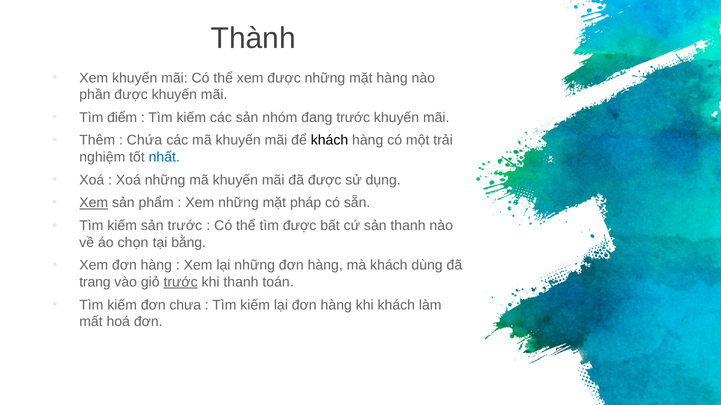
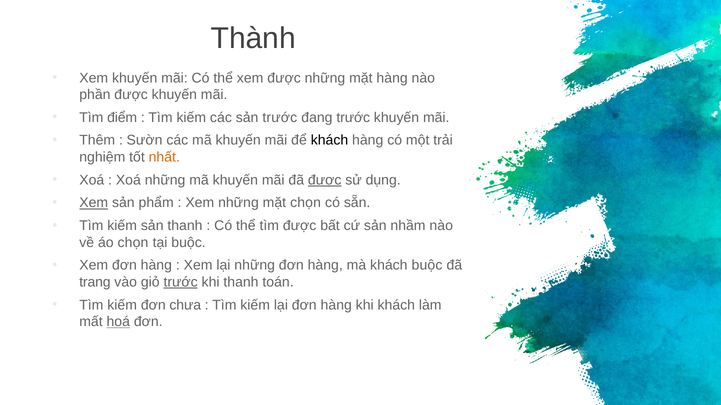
sản nhóm: nhóm -> trước
Chứa: Chứa -> Sườn
nhất colour: blue -> orange
được at (325, 180) underline: none -> present
mặt pháp: pháp -> chọn
sản trước: trước -> thanh
sản thanh: thanh -> nhầm
tại bằng: bằng -> buộc
khách dùng: dùng -> buộc
hoá underline: none -> present
